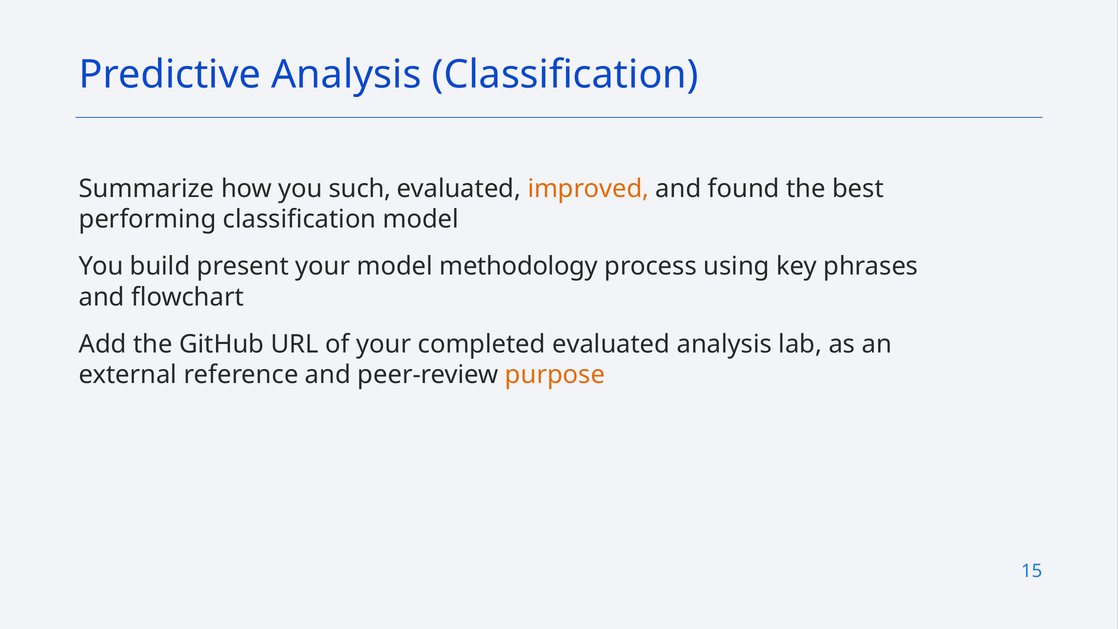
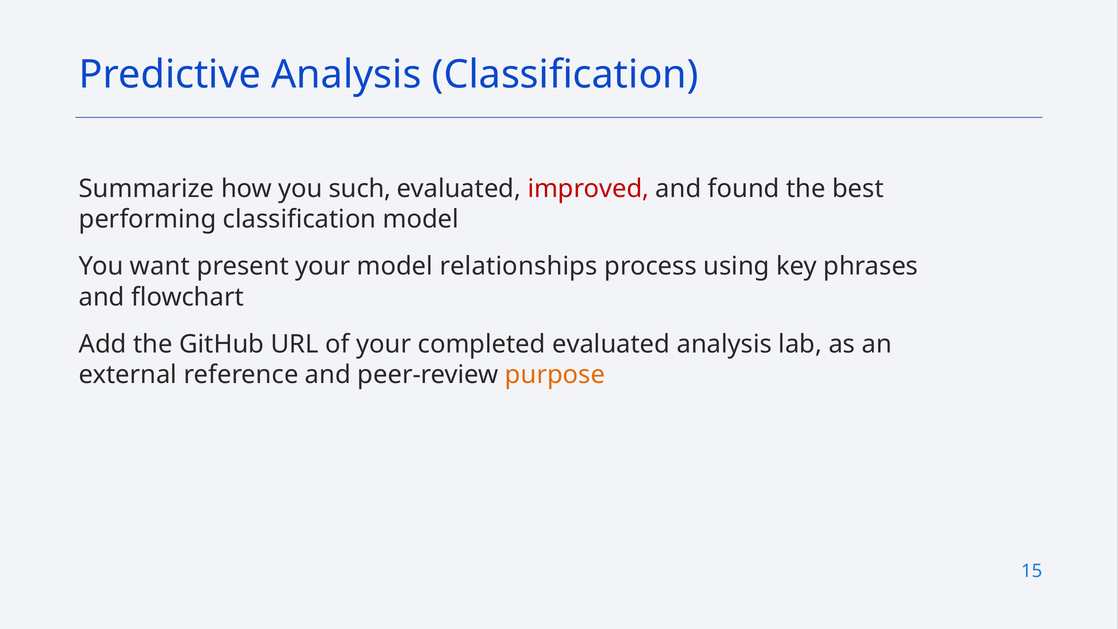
improved colour: orange -> red
build: build -> want
methodology: methodology -> relationships
